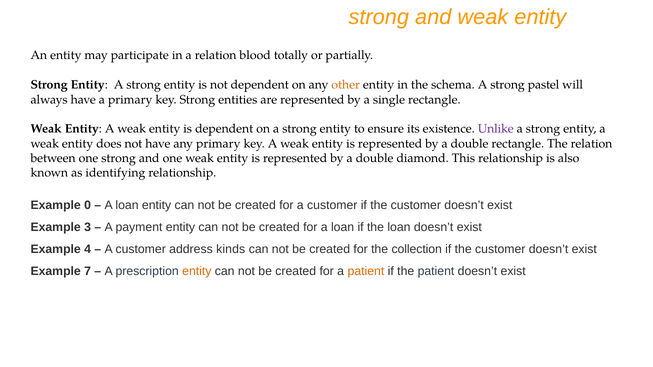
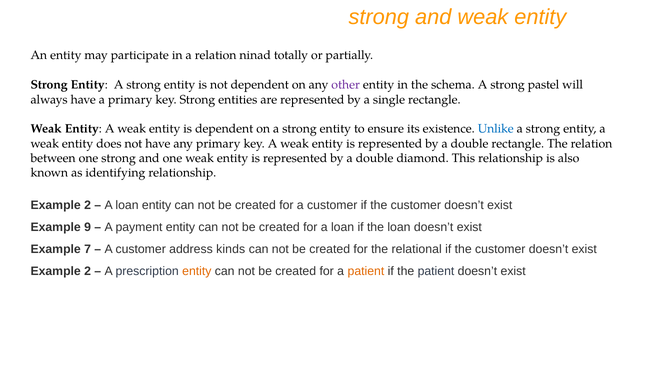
blood: blood -> ninad
other colour: orange -> purple
Unlike colour: purple -> blue
0 at (88, 205): 0 -> 2
3: 3 -> 9
4: 4 -> 7
collection: collection -> relational
7 at (88, 272): 7 -> 2
